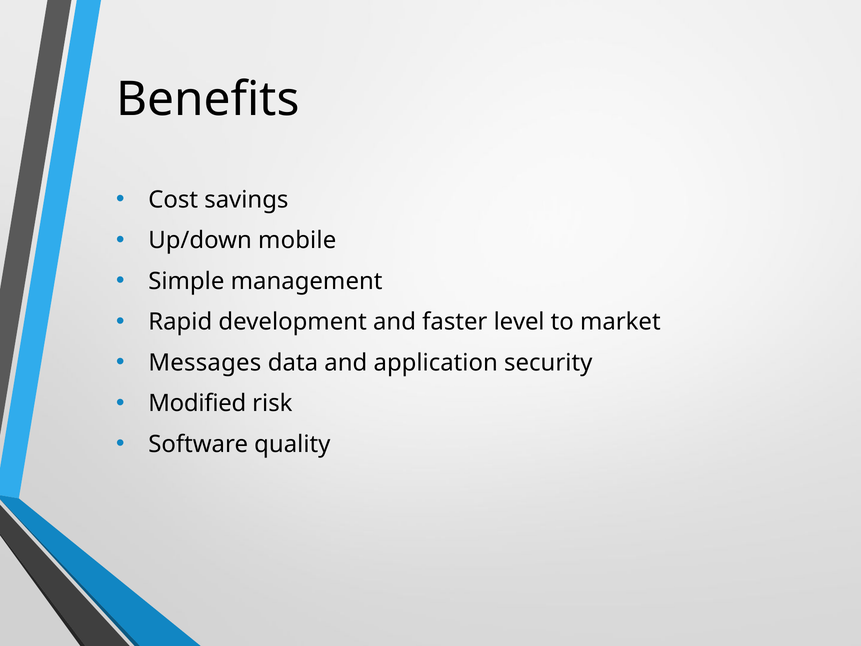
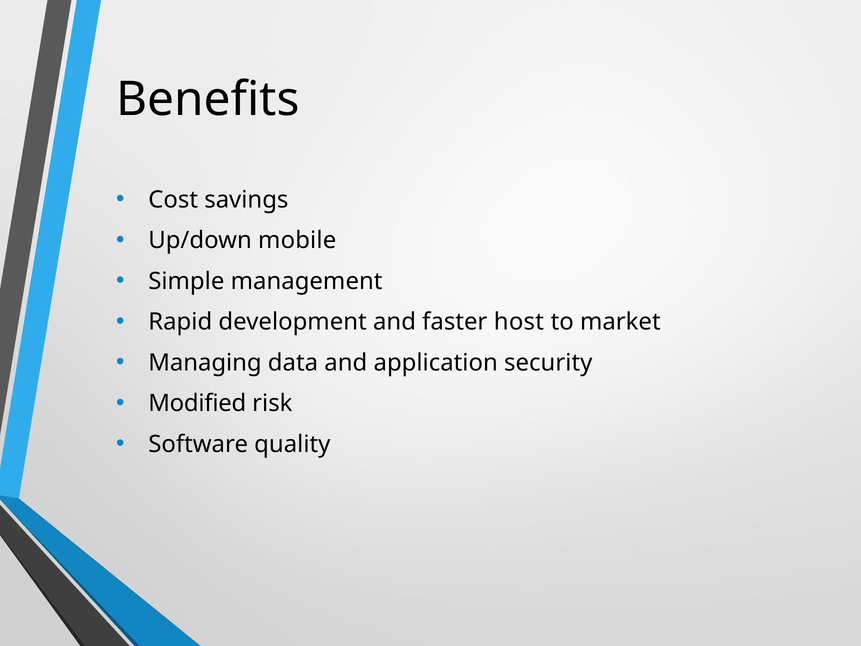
level: level -> host
Messages: Messages -> Managing
